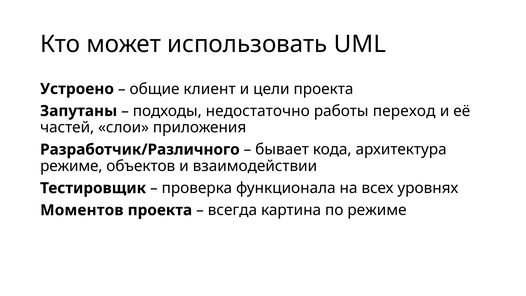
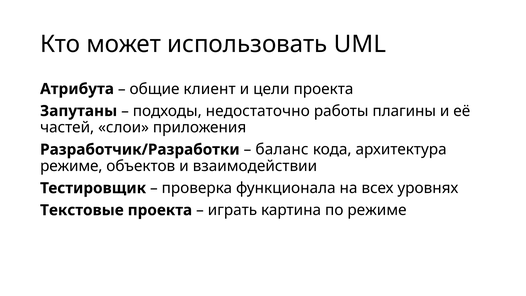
Устроено: Устроено -> Атрибута
переход: переход -> плагины
Разработчик/Различного: Разработчик/Различного -> Разработчик/Разработки
бывает: бывает -> баланс
Моментов: Моментов -> Текстовые
всегда: всегда -> играть
